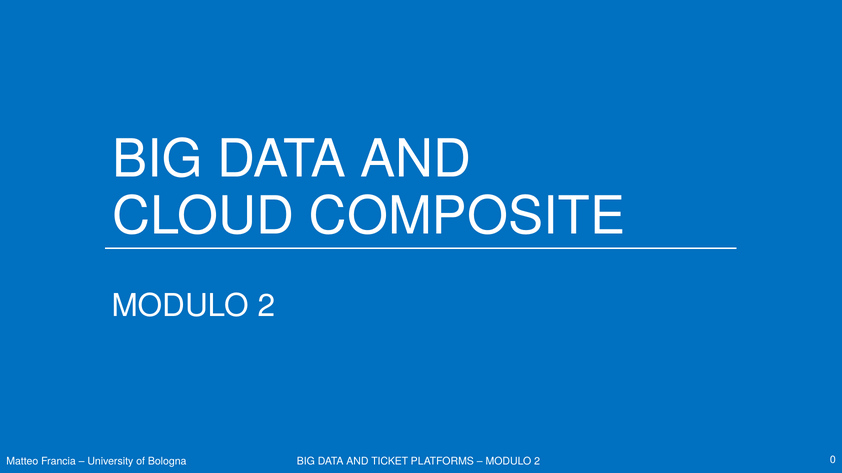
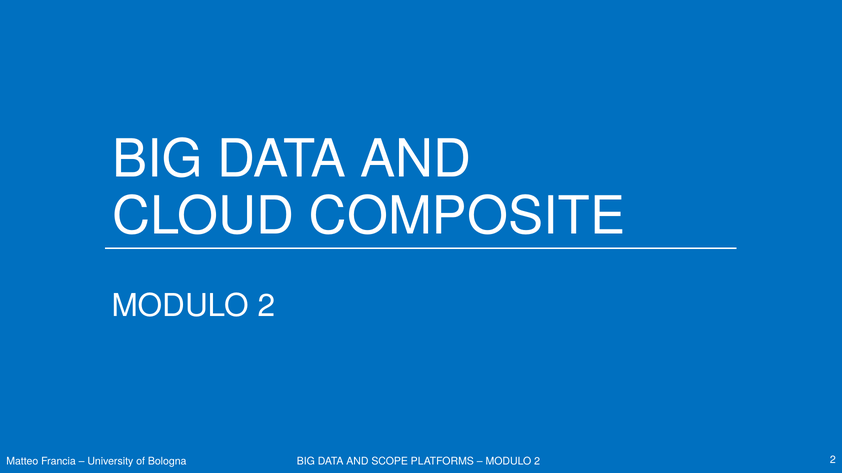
TICKET: TICKET -> SCOPE
Bologna 0: 0 -> 2
